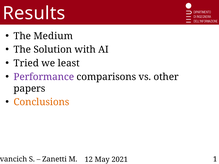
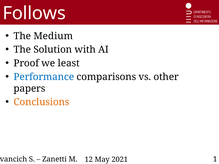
Results: Results -> Follows
Tried: Tried -> Proof
Performance colour: purple -> blue
